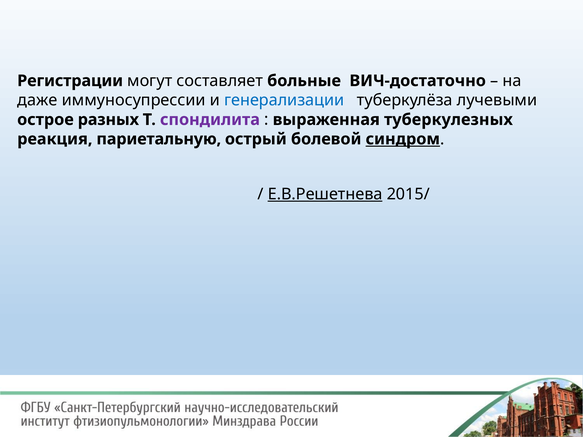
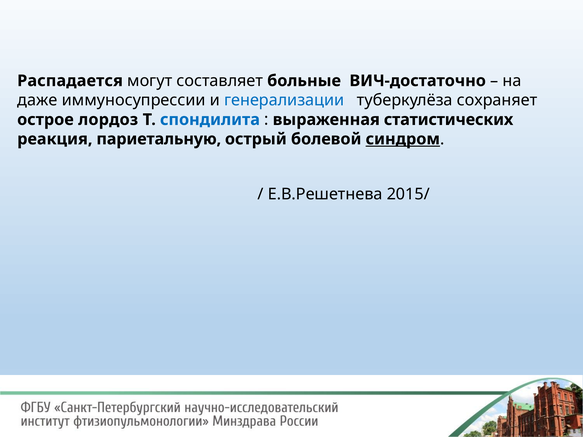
Регистрации: Регистрации -> Распадается
лучевыми: лучевыми -> сохраняет
разных: разных -> лордоз
спондилита colour: purple -> blue
туберкулезных: туберкулезных -> статистических
Е.В.Решетнева underline: present -> none
